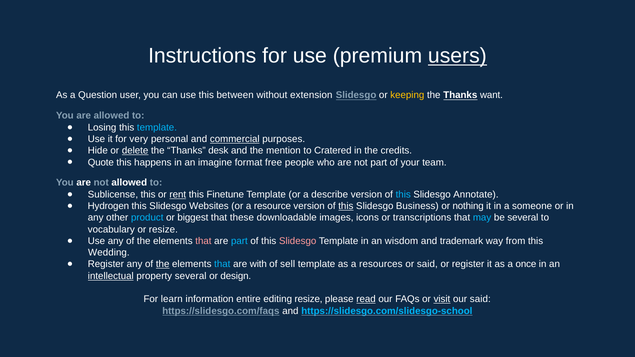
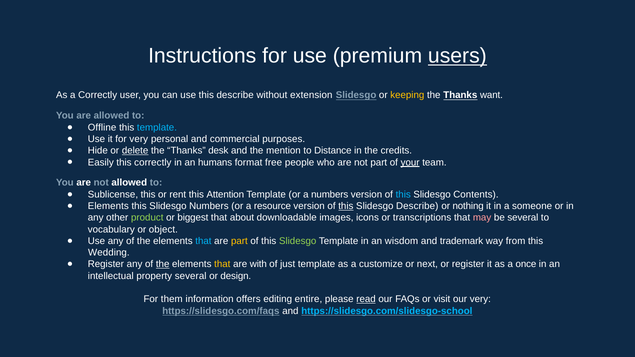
a Question: Question -> Correctly
this between: between -> describe
Losing: Losing -> Offline
commercial underline: present -> none
Cratered: Cratered -> Distance
Quote: Quote -> Easily
this happens: happens -> correctly
imagine: imagine -> humans
your underline: none -> present
rent underline: present -> none
Finetune: Finetune -> Attention
a describe: describe -> numbers
Annotate: Annotate -> Contents
Hydrogen at (108, 206): Hydrogen -> Elements
Slidesgo Websites: Websites -> Numbers
Slidesgo Business: Business -> Describe
product colour: light blue -> light green
these: these -> about
may colour: light blue -> pink
or resize: resize -> object
that at (203, 241) colour: pink -> light blue
part at (239, 241) colour: light blue -> yellow
Slidesgo at (298, 241) colour: pink -> light green
that at (222, 264) colour: light blue -> yellow
sell: sell -> just
resources: resources -> customize
or said: said -> next
intellectual underline: present -> none
learn: learn -> them
entire: entire -> offers
editing resize: resize -> entire
visit underline: present -> none
our said: said -> very
